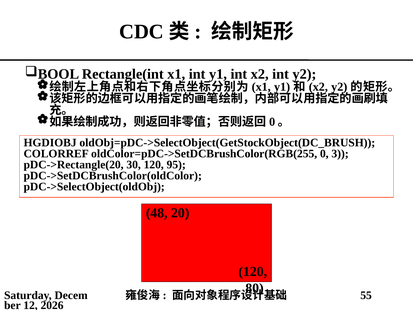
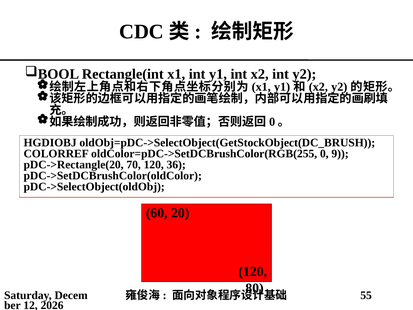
3: 3 -> 9
30: 30 -> 70
95: 95 -> 36
48: 48 -> 60
